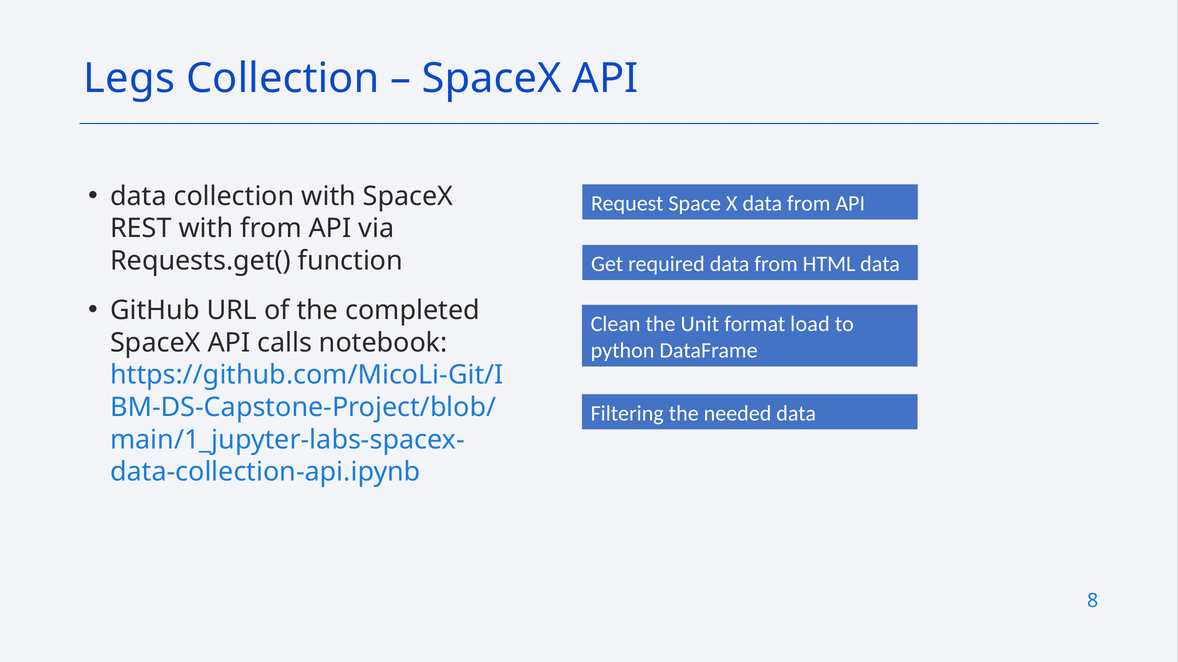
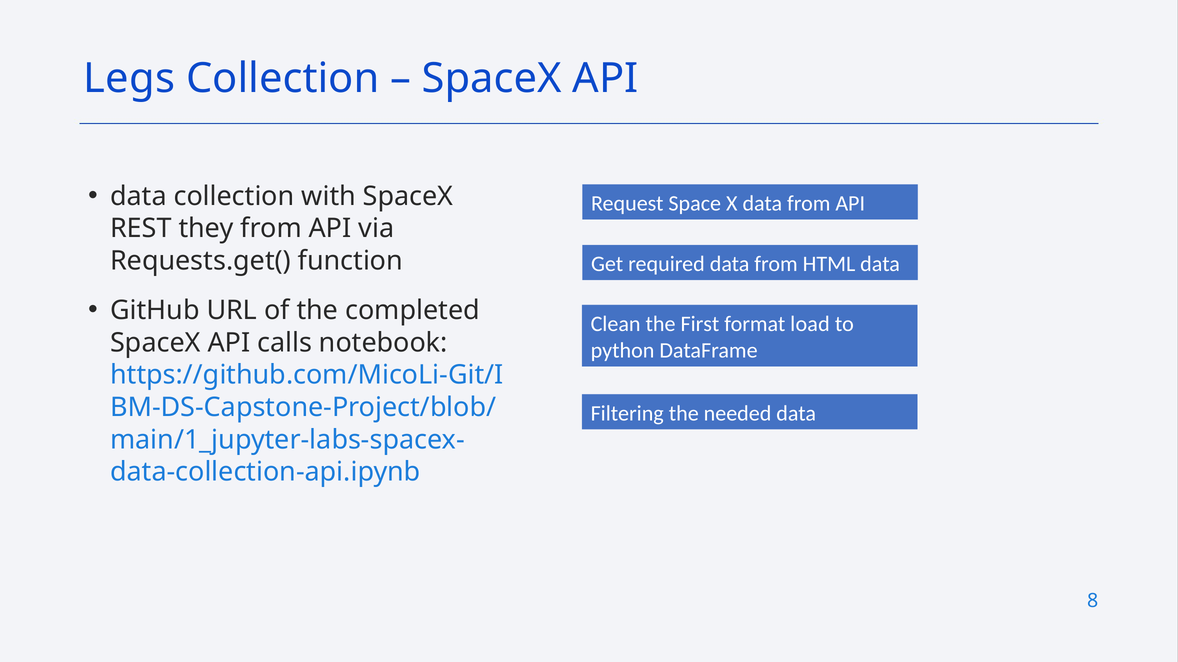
REST with: with -> they
Unit: Unit -> First
